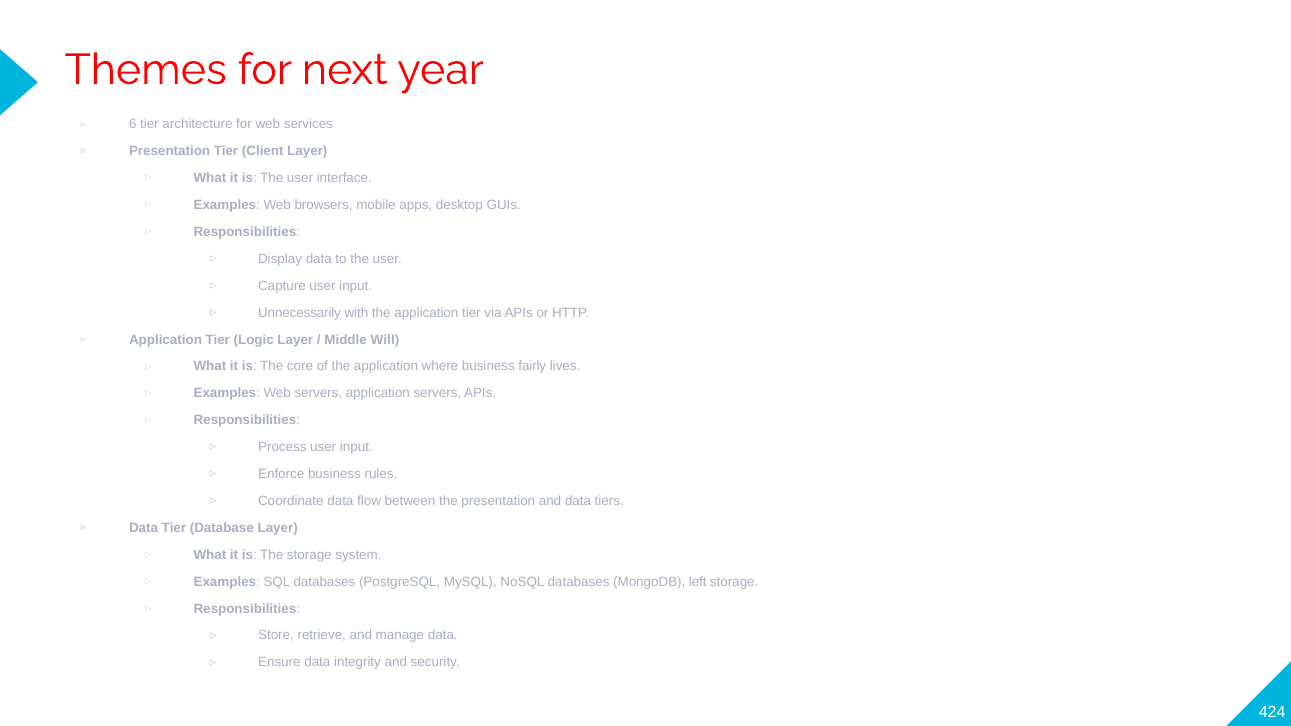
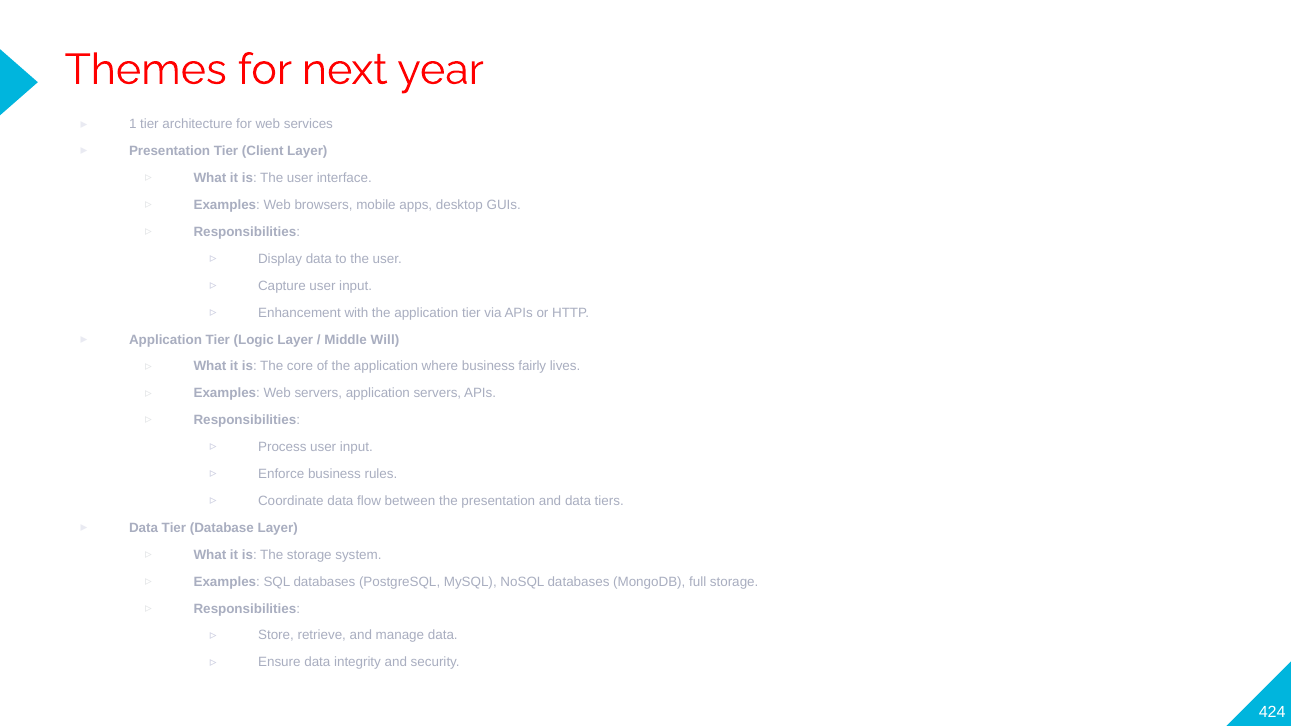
6: 6 -> 1
Unnecessarily: Unnecessarily -> Enhancement
left: left -> full
